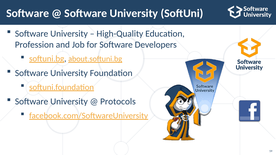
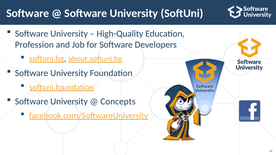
Protocols: Protocols -> Concepts
